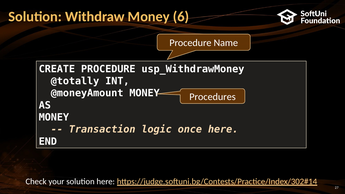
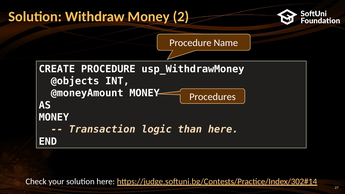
6: 6 -> 2
@totally: @totally -> @objects
once: once -> than
